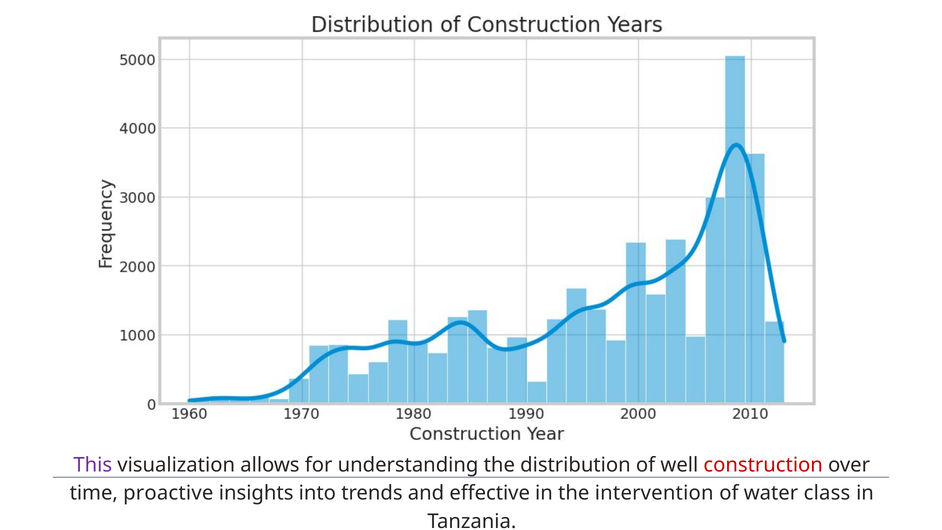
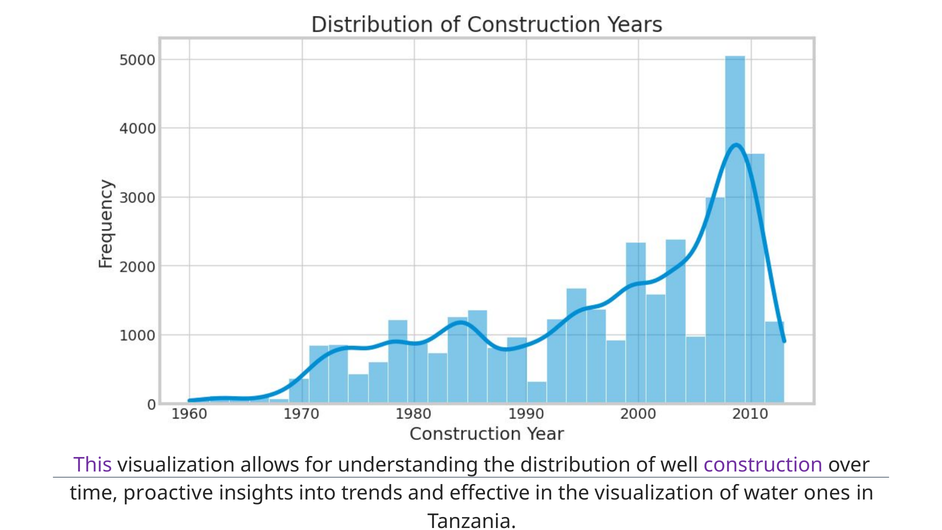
construction colour: red -> purple
the intervention: intervention -> visualization
class: class -> ones
